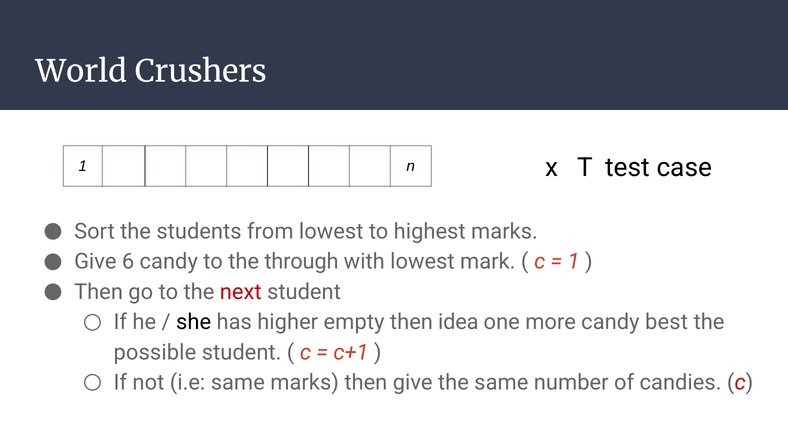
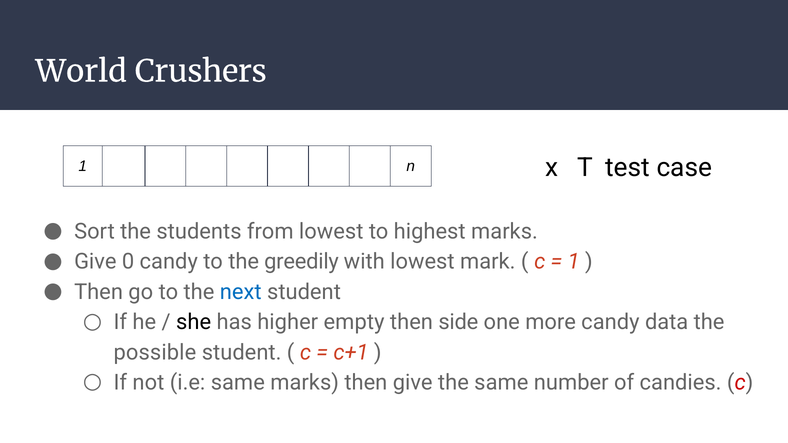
6: 6 -> 0
through: through -> greedily
next colour: red -> blue
idea: idea -> side
best: best -> data
